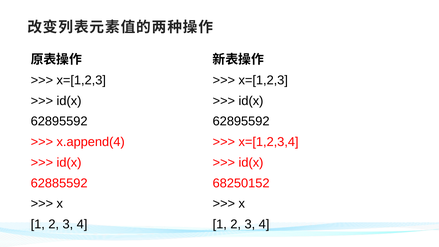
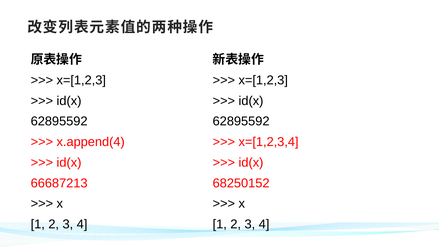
62885592: 62885592 -> 66687213
